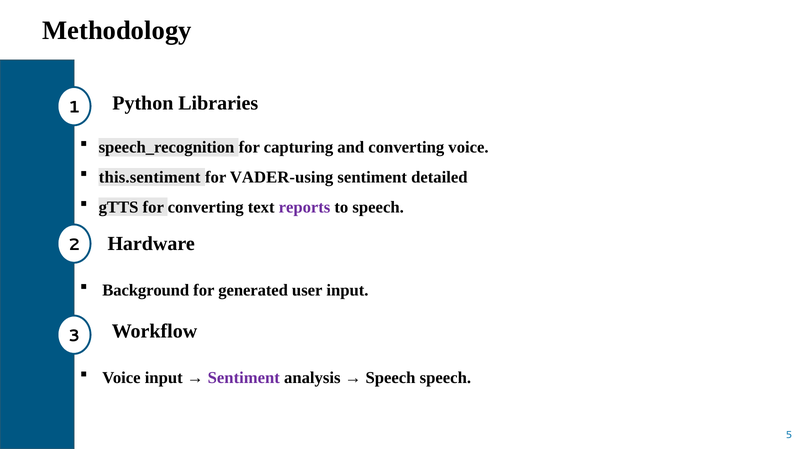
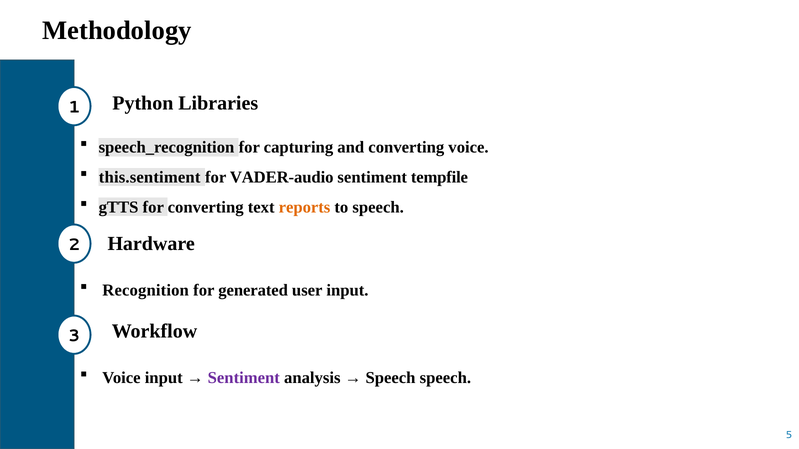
VADER-using: VADER-using -> VADER-audio
detailed: detailed -> tempfile
reports colour: purple -> orange
Background: Background -> Recognition
